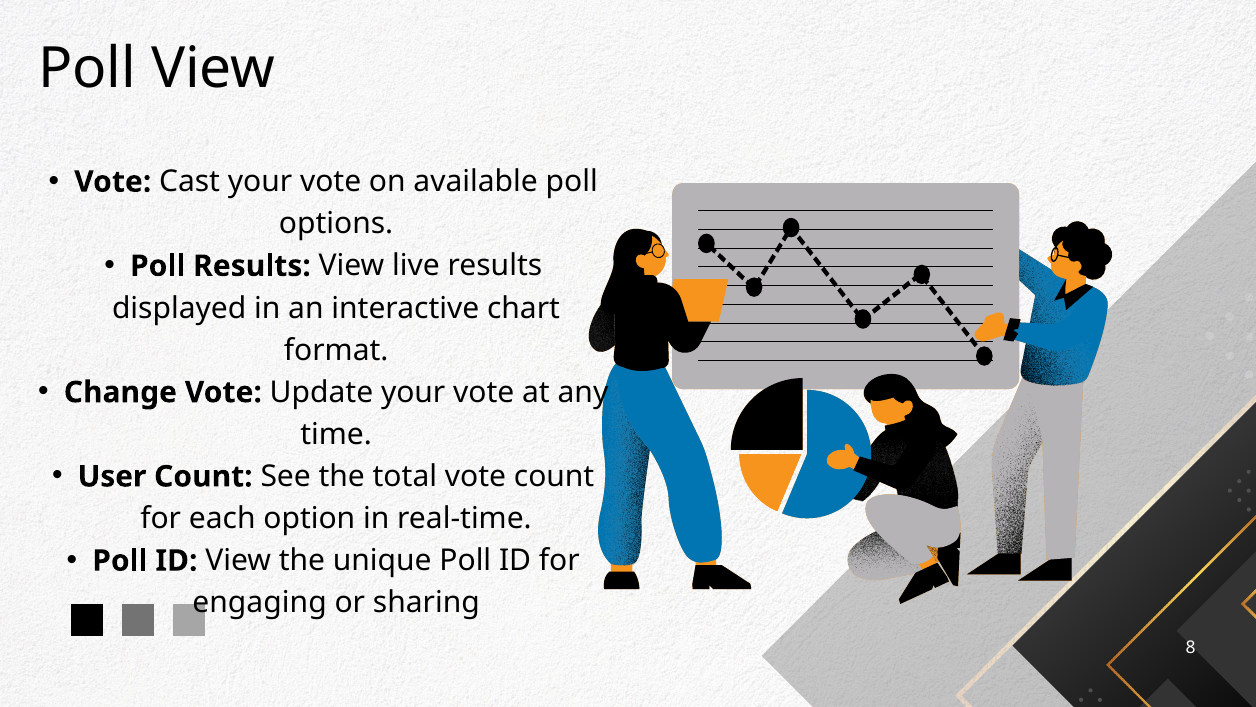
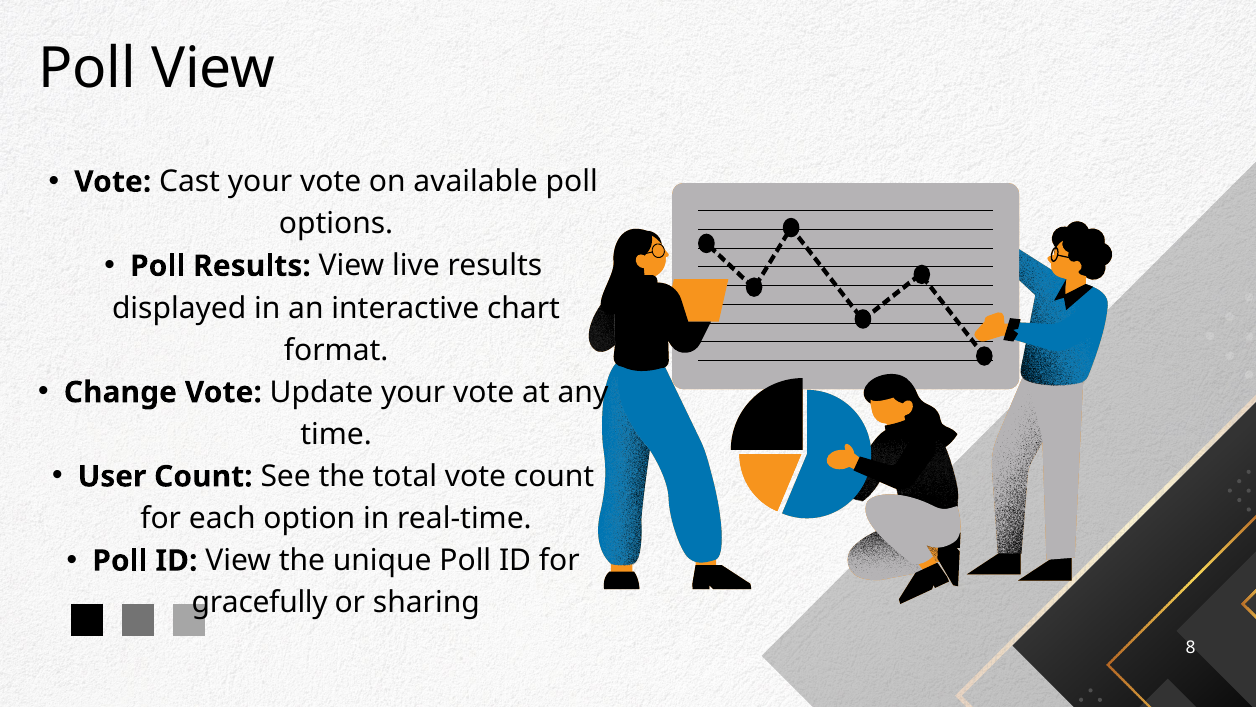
engaging: engaging -> gracefully
